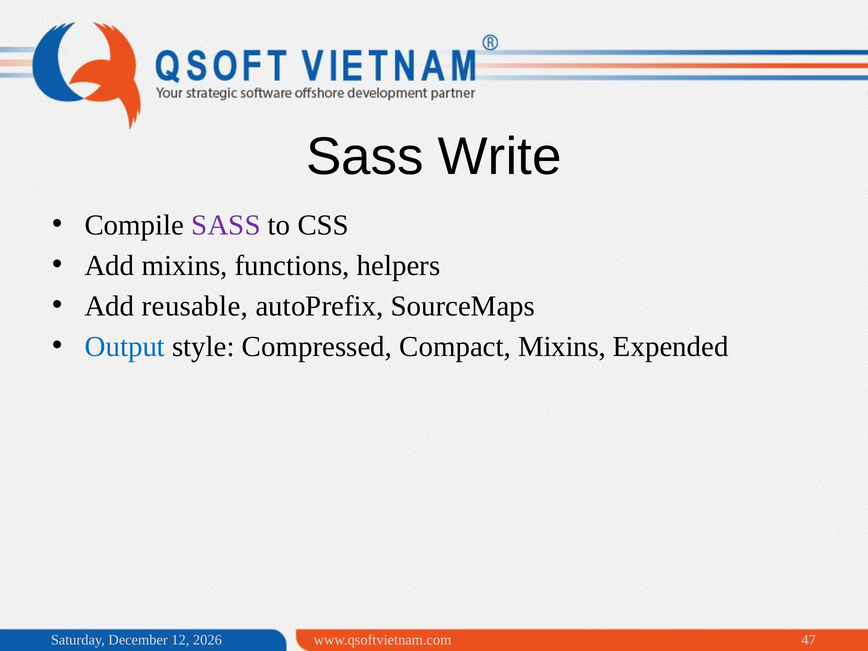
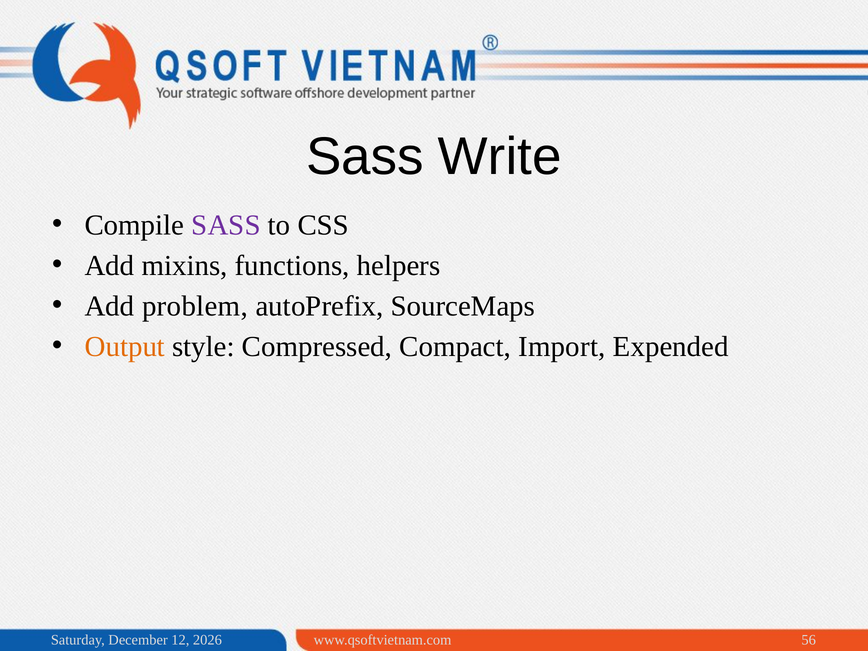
reusable: reusable -> problem
Output colour: blue -> orange
Compact Mixins: Mixins -> Import
47: 47 -> 56
